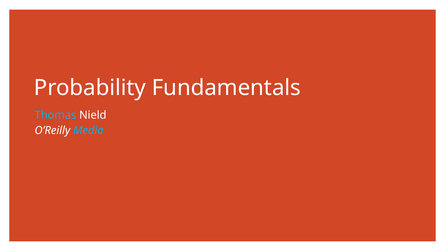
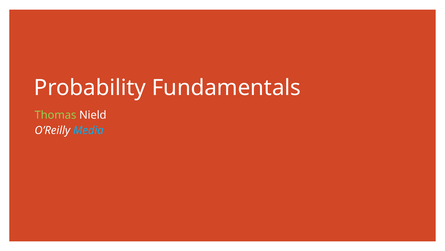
Thomas colour: light blue -> light green
